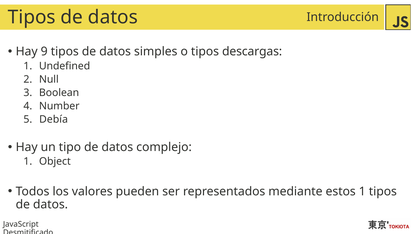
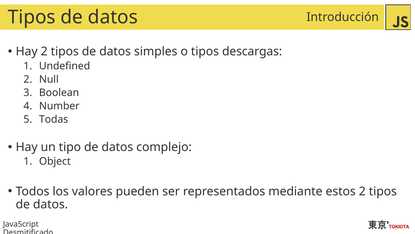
Hay 9: 9 -> 2
Debía: Debía -> Todas
estos 1: 1 -> 2
